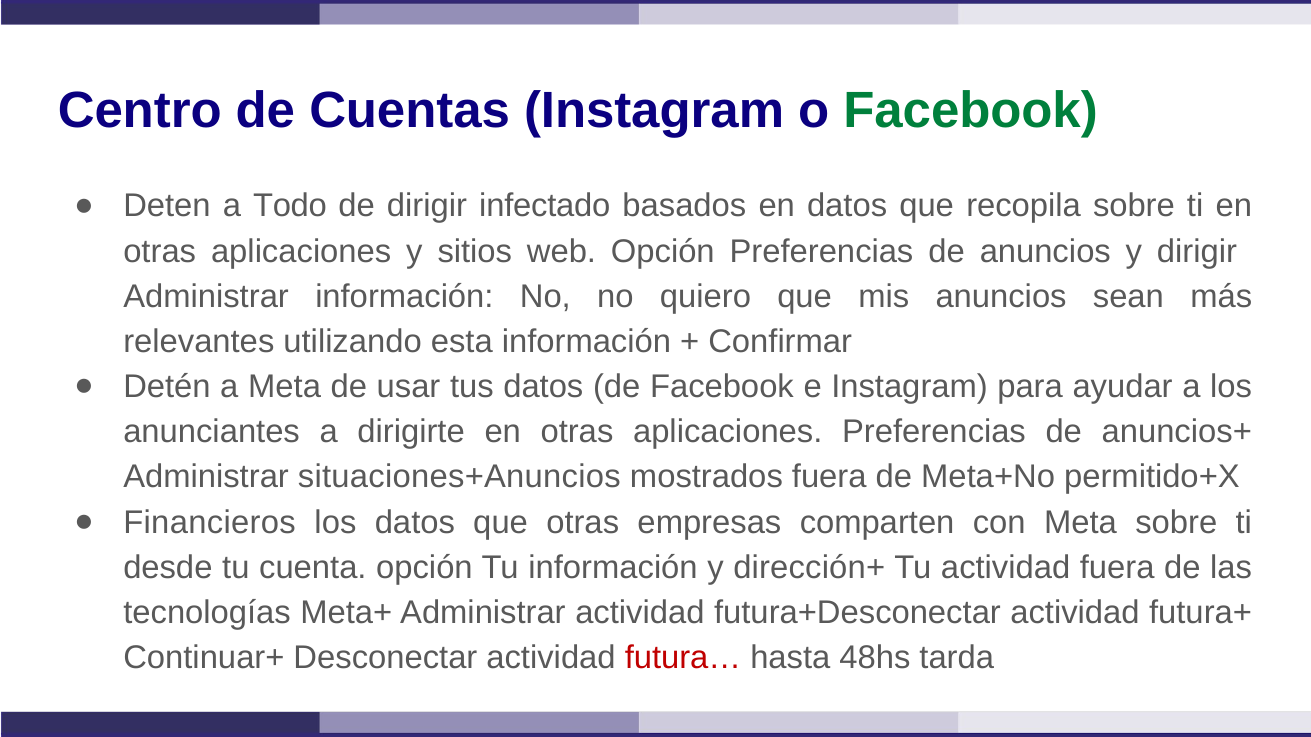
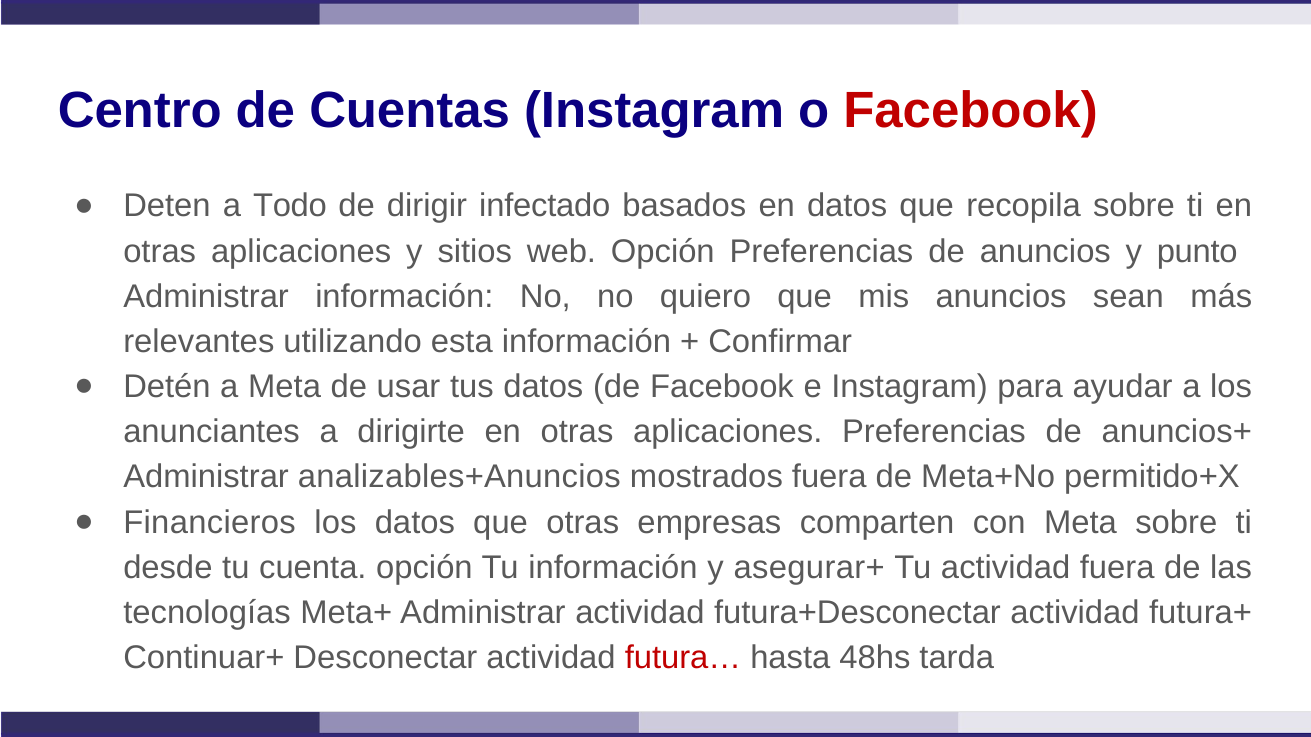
Facebook at (971, 111) colour: green -> red
y dirigir: dirigir -> punto
situaciones+Anuncios: situaciones+Anuncios -> analizables+Anuncios
dirección+: dirección+ -> asegurar+
